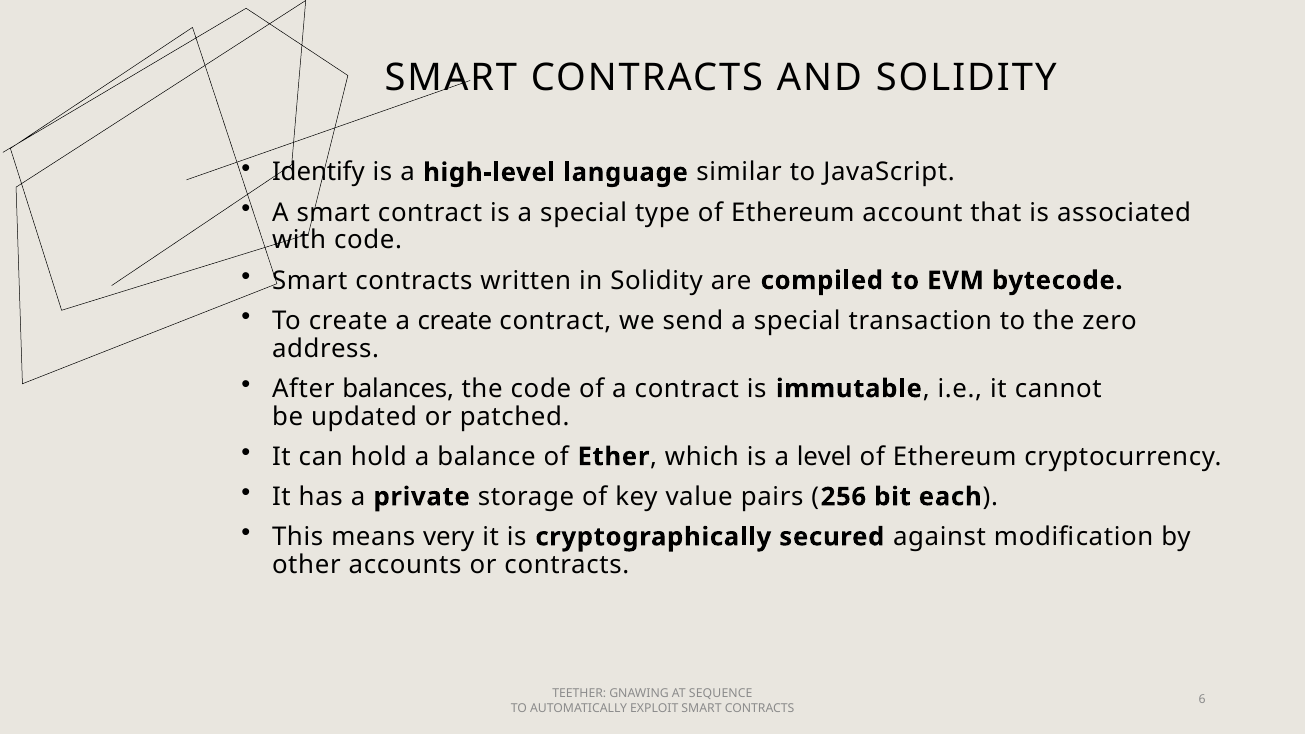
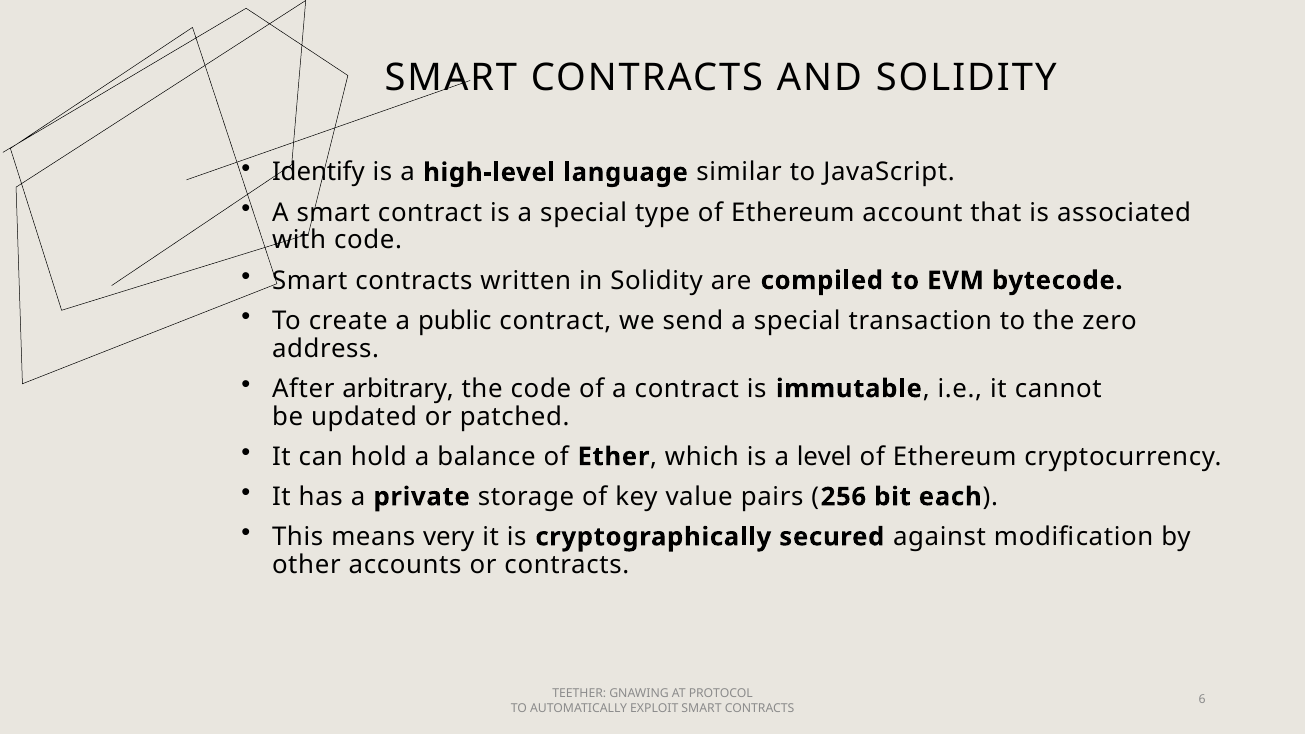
a create: create -> public
balances: balances -> arbitrary
SEQUENCE: SEQUENCE -> PROTOCOL
